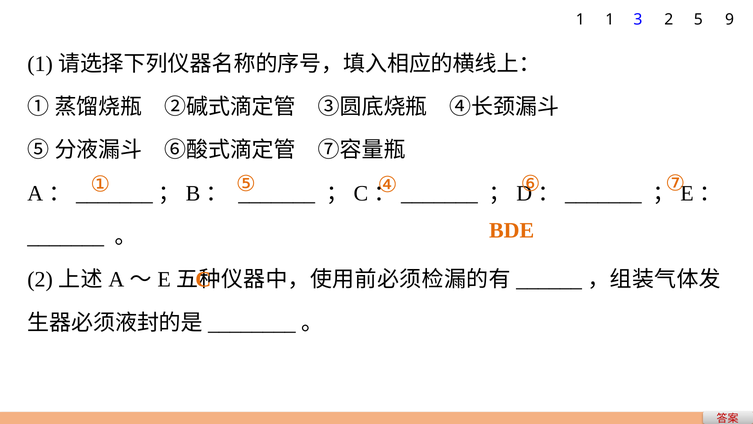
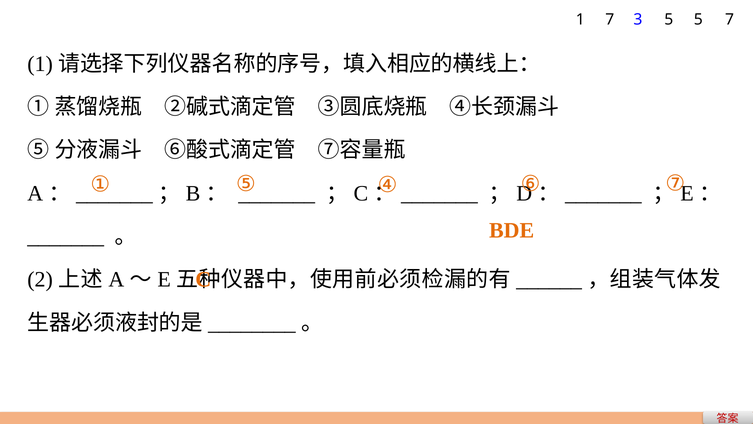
1 1: 1 -> 7
3 2: 2 -> 5
5 9: 9 -> 7
